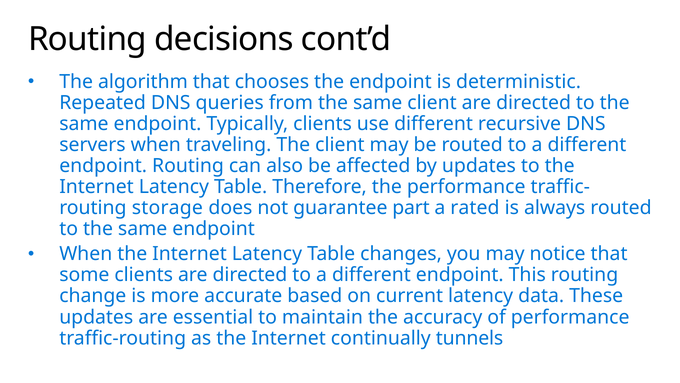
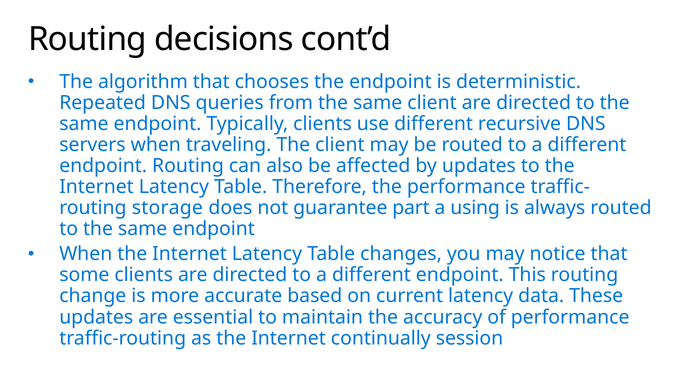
rated: rated -> using
tunnels: tunnels -> session
